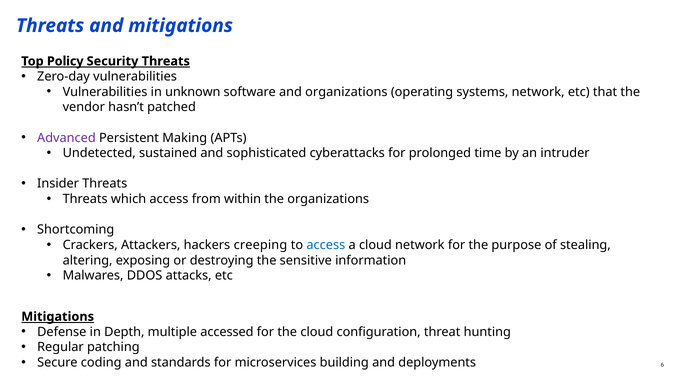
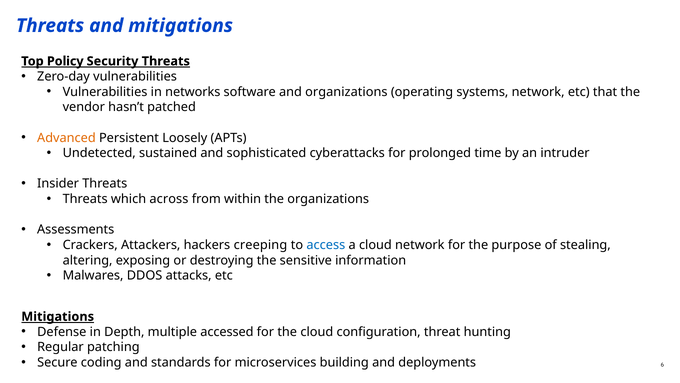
unknown: unknown -> networks
Advanced colour: purple -> orange
Making: Making -> Loosely
which access: access -> across
Shortcoming: Shortcoming -> Assessments
